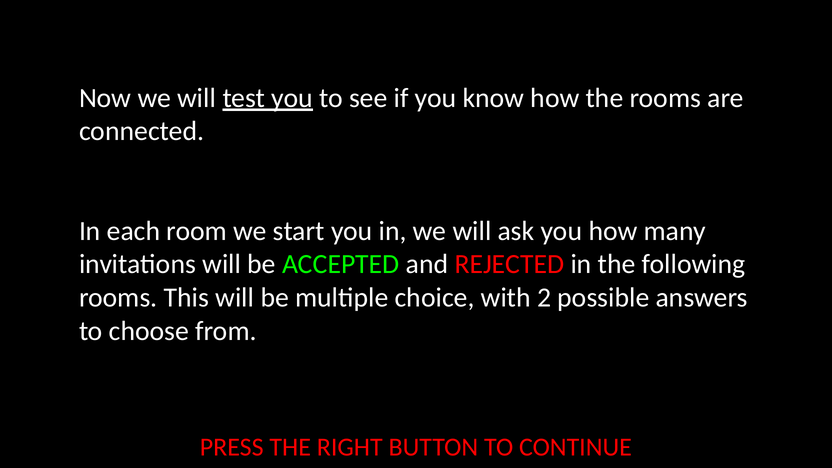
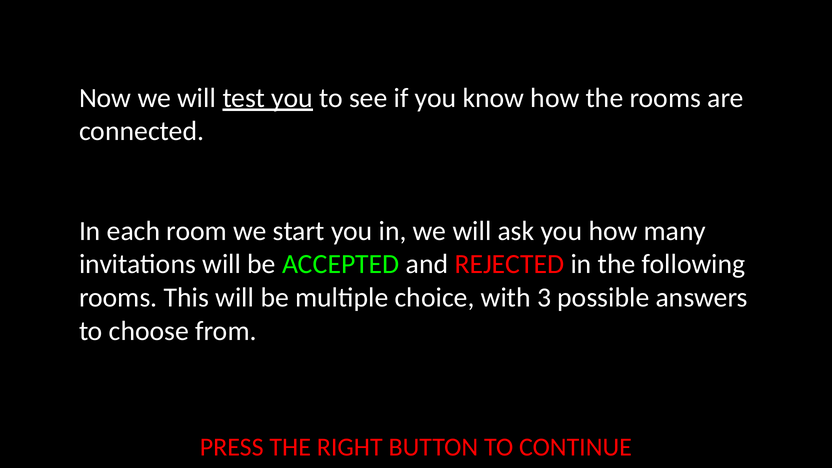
2: 2 -> 3
